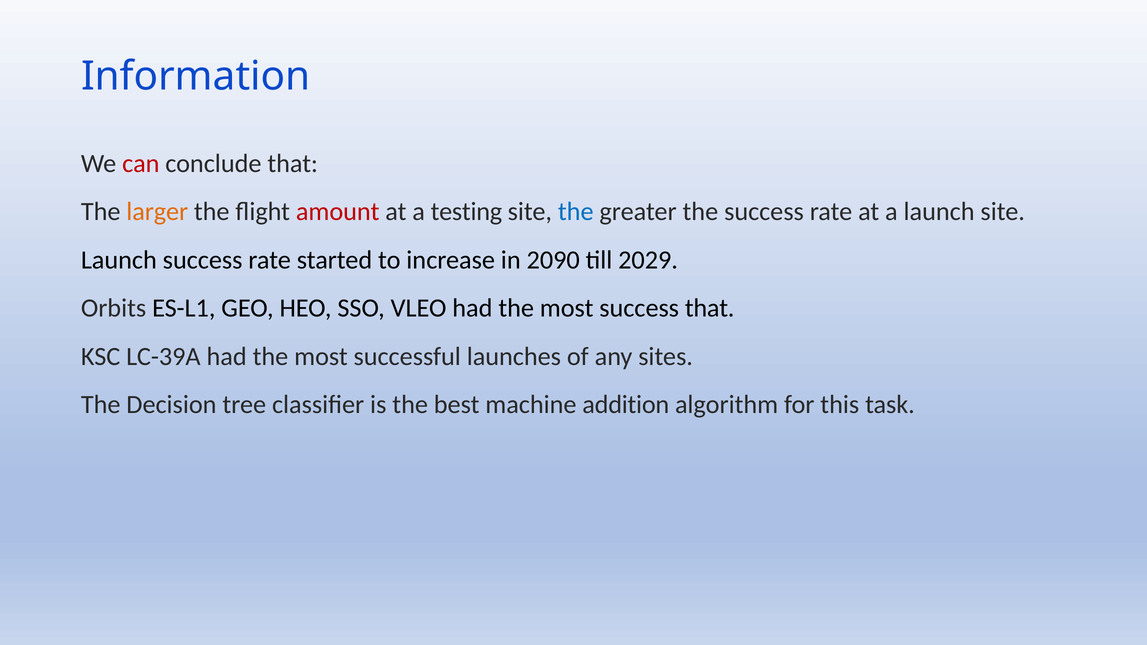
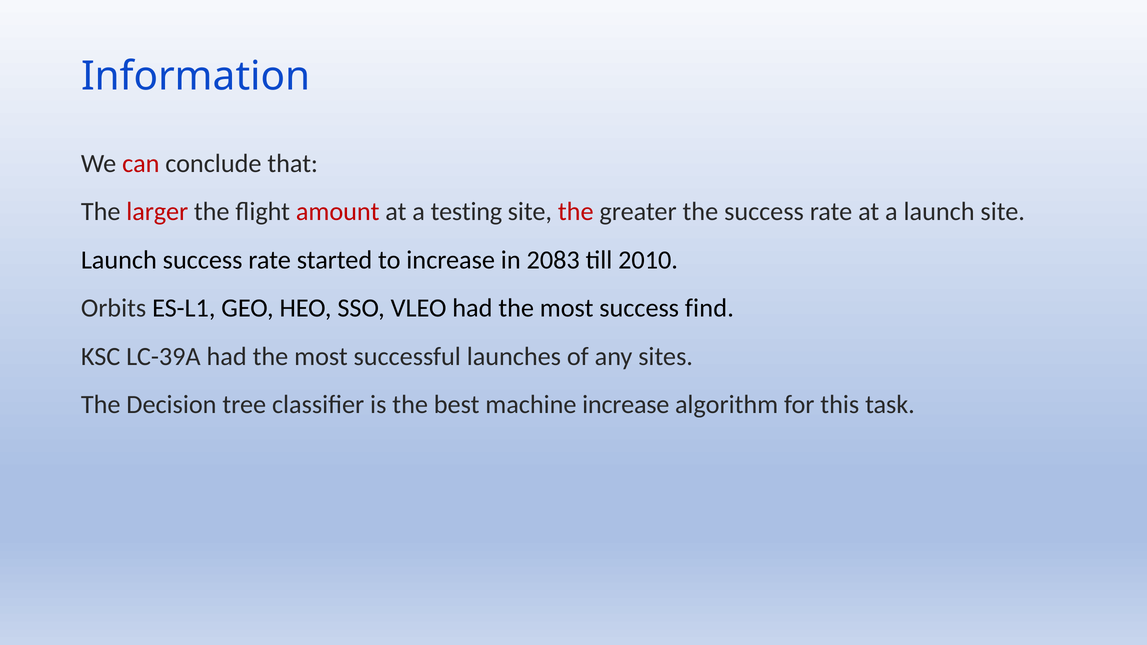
larger colour: orange -> red
the at (576, 212) colour: blue -> red
2090: 2090 -> 2083
2029: 2029 -> 2010
success that: that -> find
machine addition: addition -> increase
